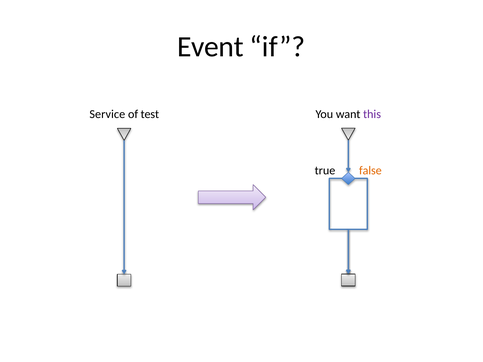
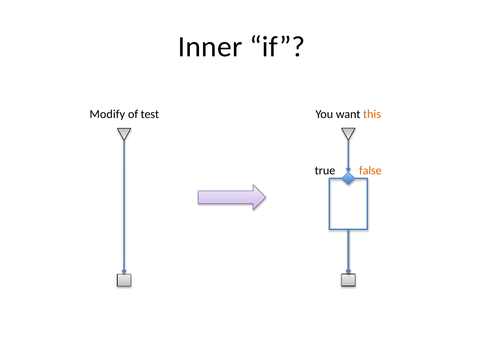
Event: Event -> Inner
Service: Service -> Modify
this colour: purple -> orange
